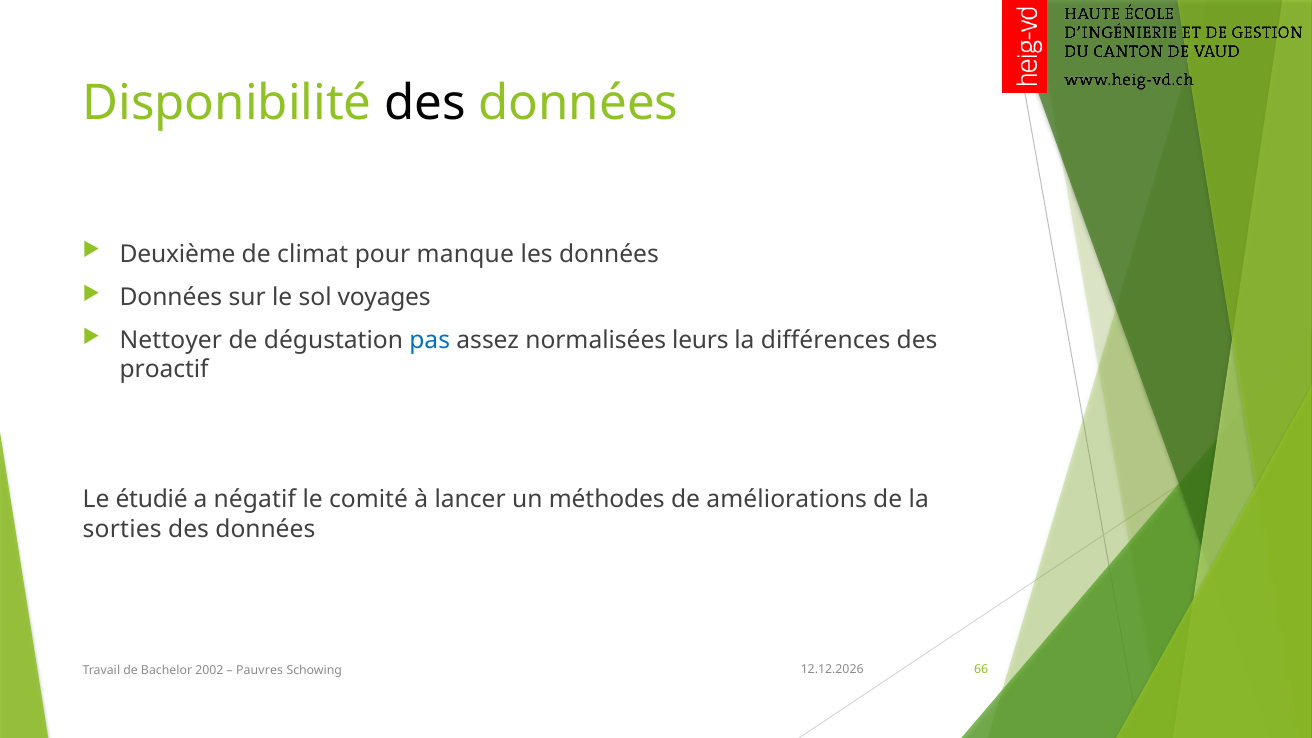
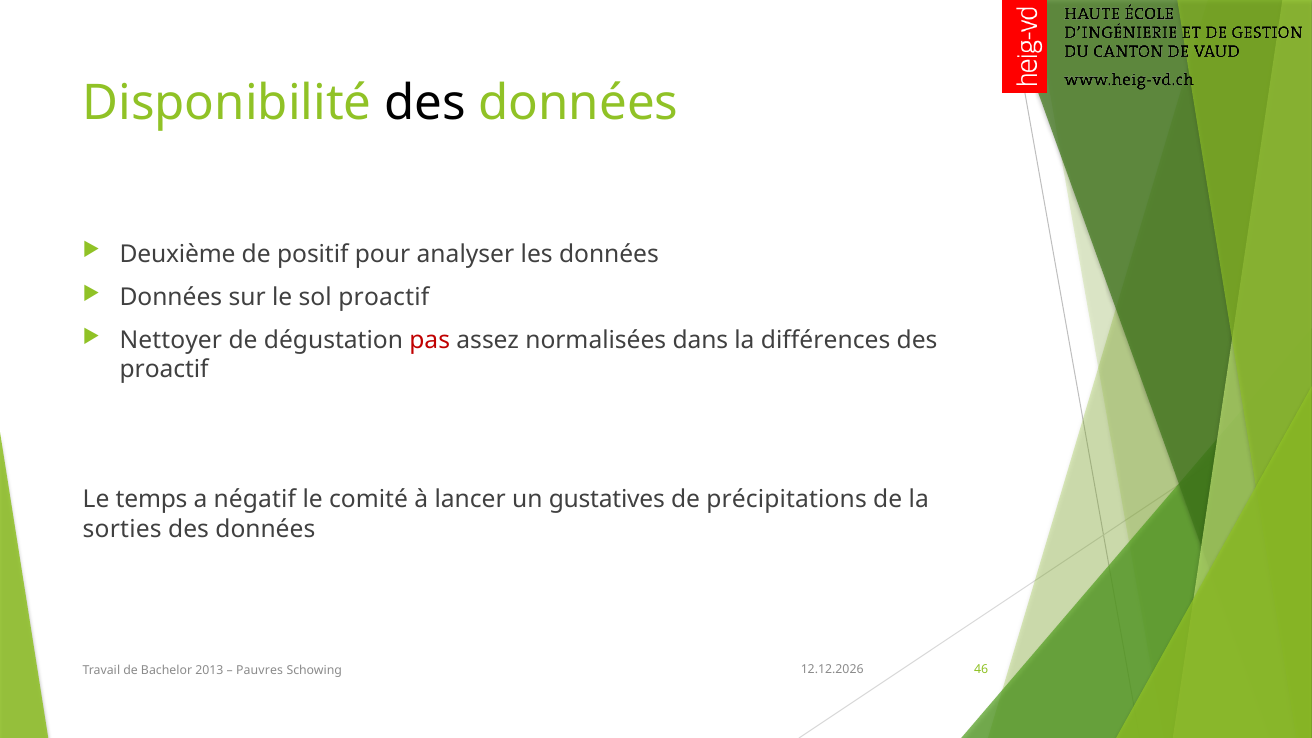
climat: climat -> positif
manque: manque -> analyser
sol voyages: voyages -> proactif
pas colour: blue -> red
leurs: leurs -> dans
étudié: étudié -> temps
méthodes: méthodes -> gustatives
améliorations: améliorations -> précipitations
66: 66 -> 46
2002: 2002 -> 2013
